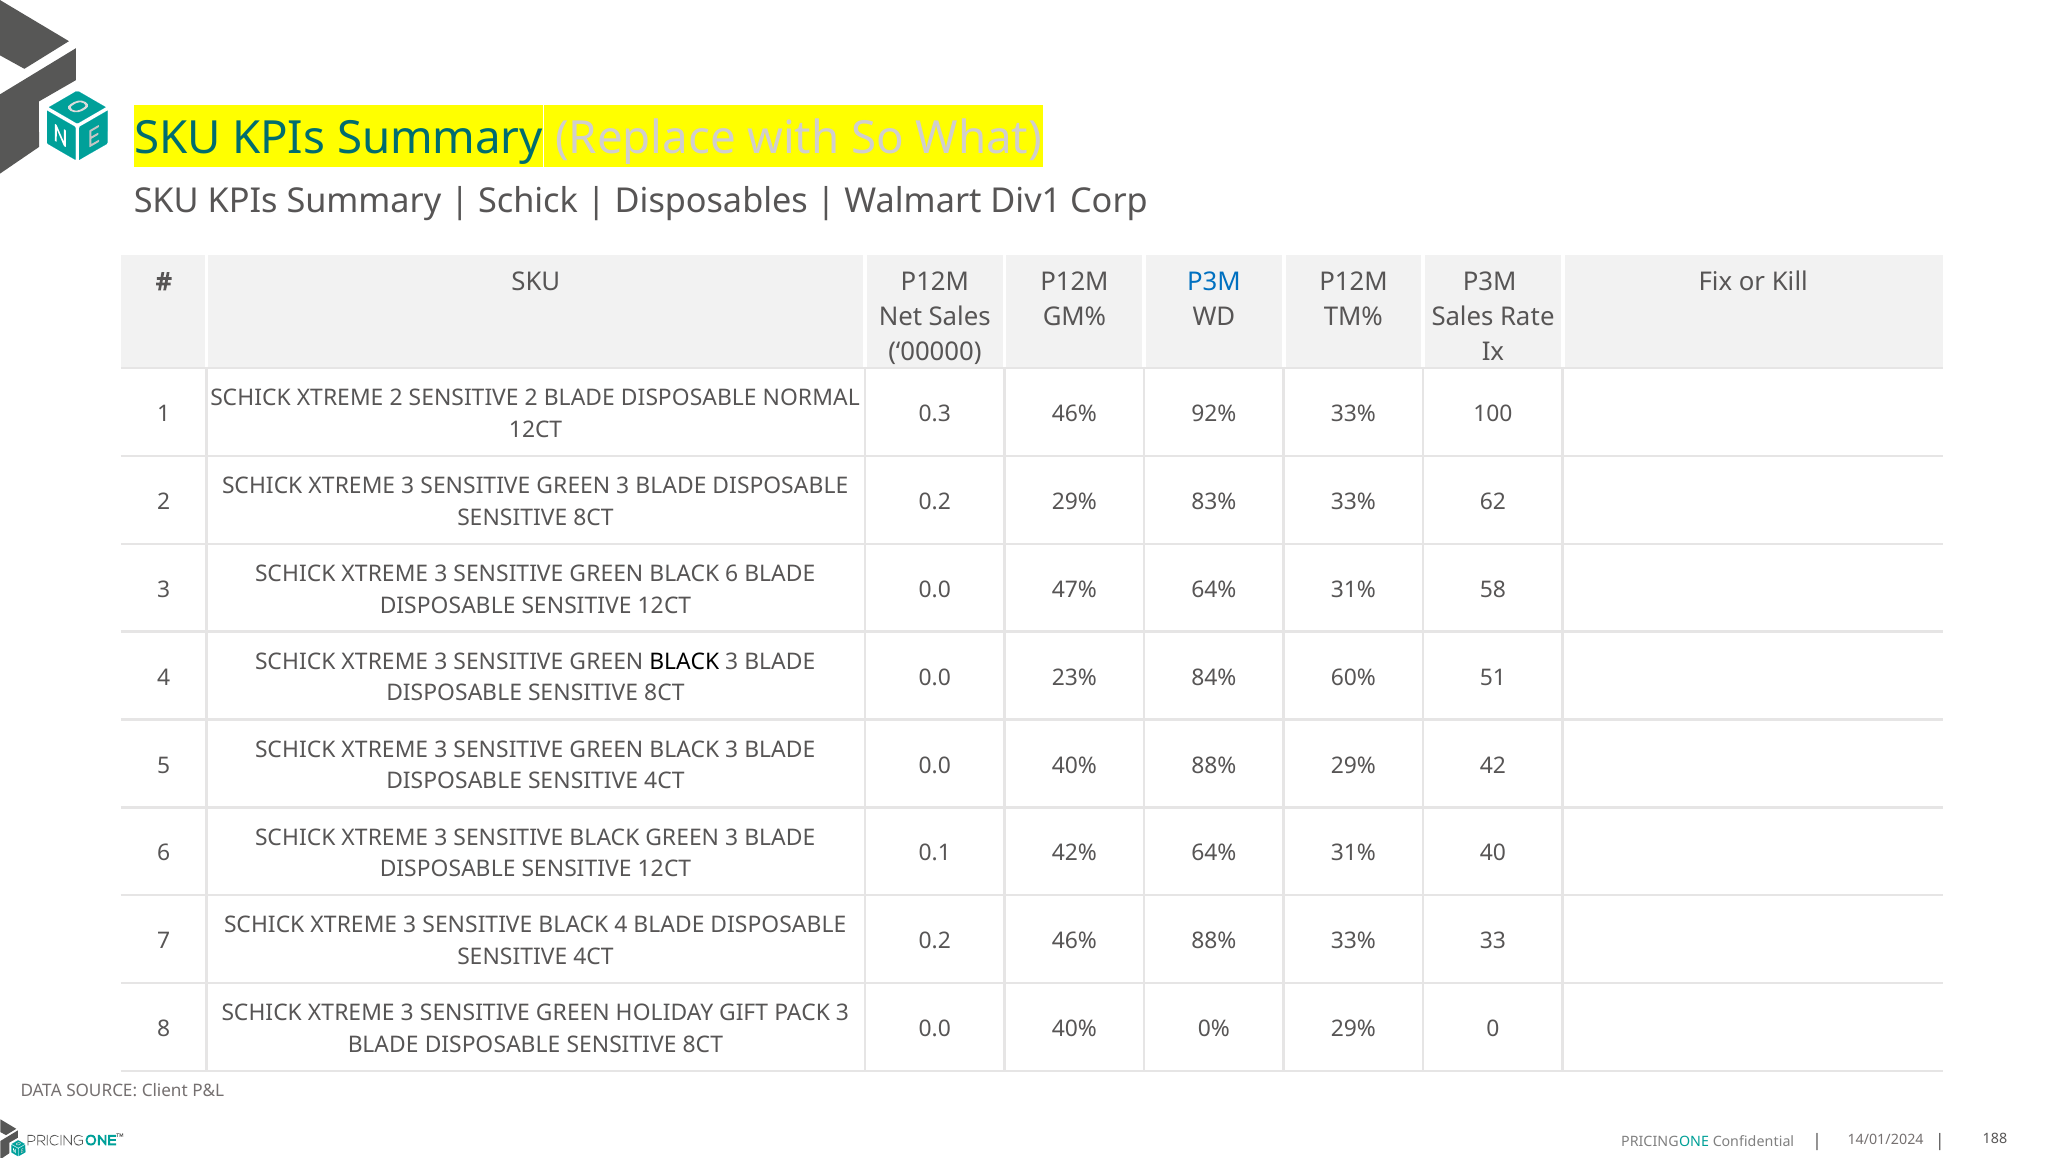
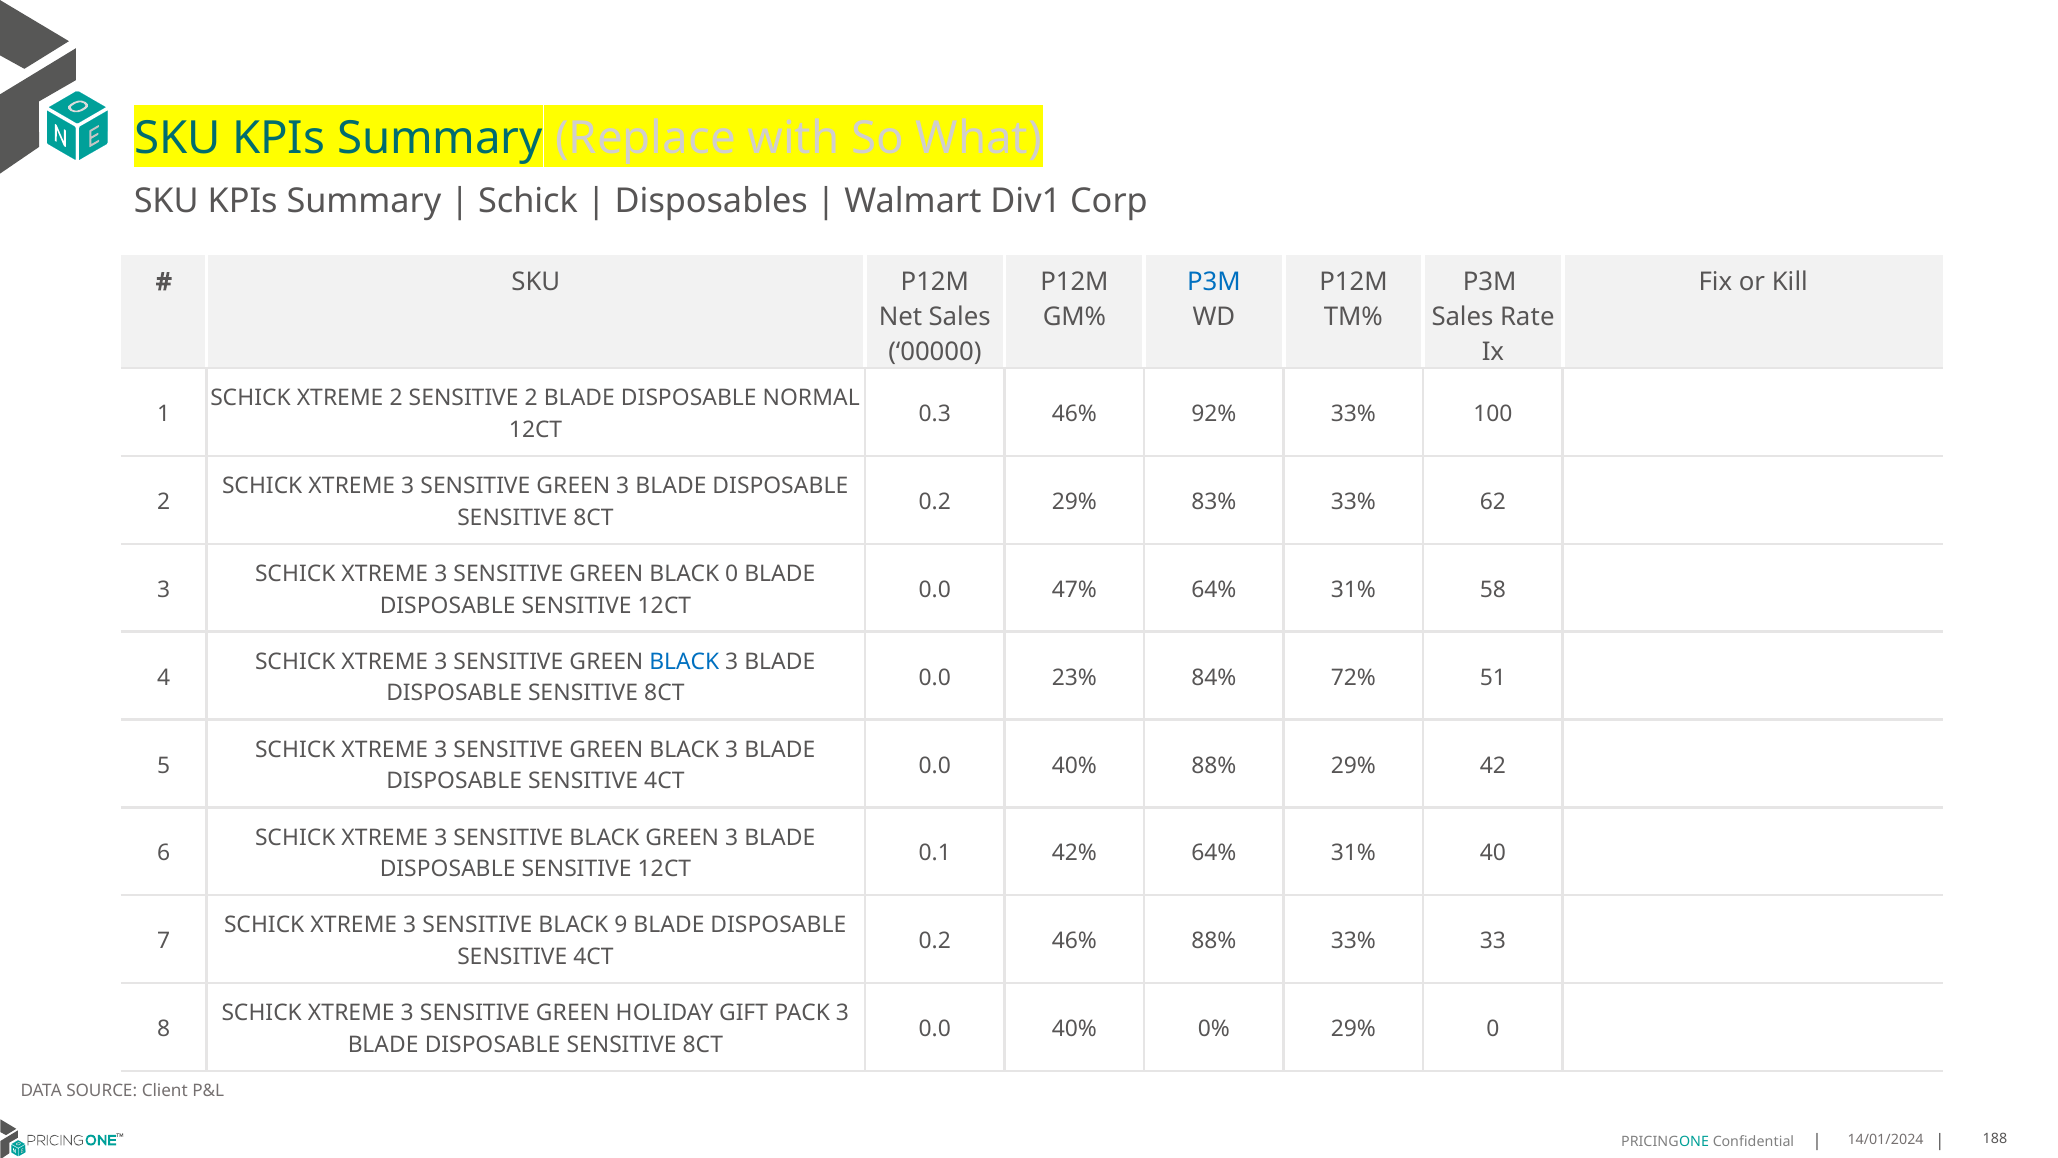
BLACK 6: 6 -> 0
BLACK at (684, 662) colour: black -> blue
60%: 60% -> 72%
BLACK 4: 4 -> 9
